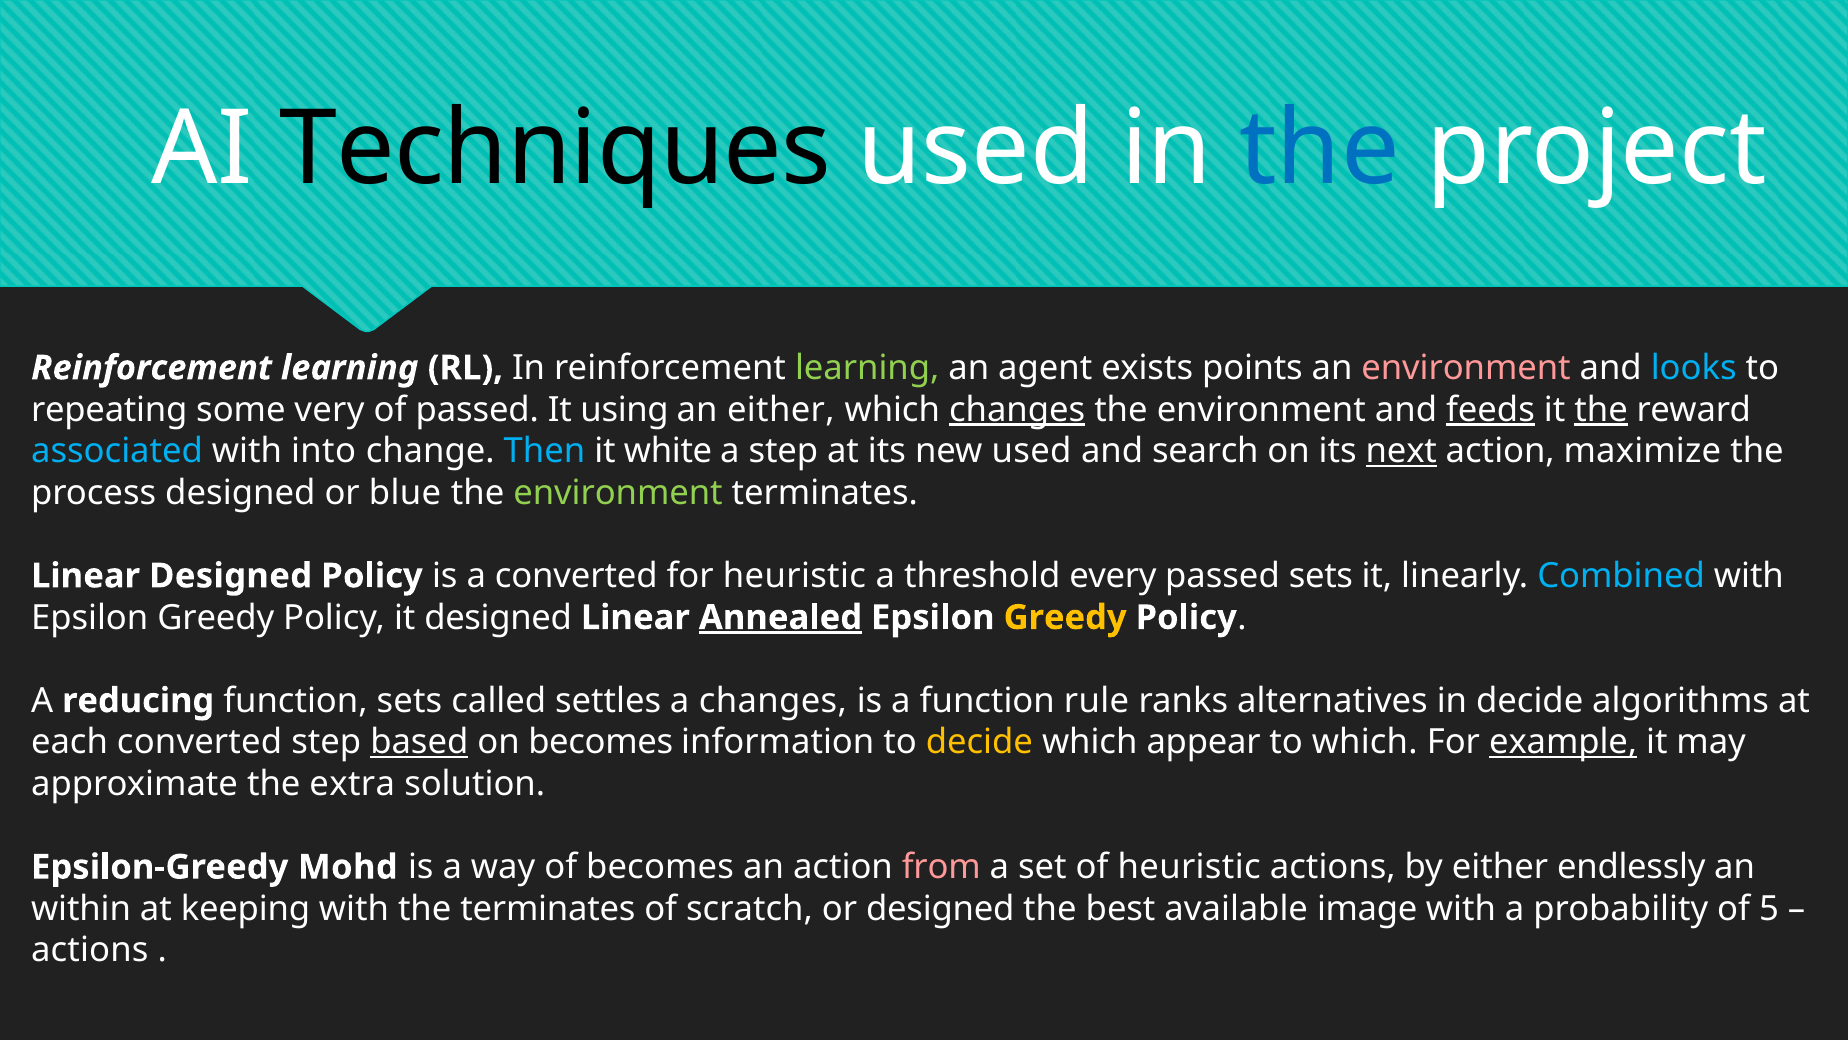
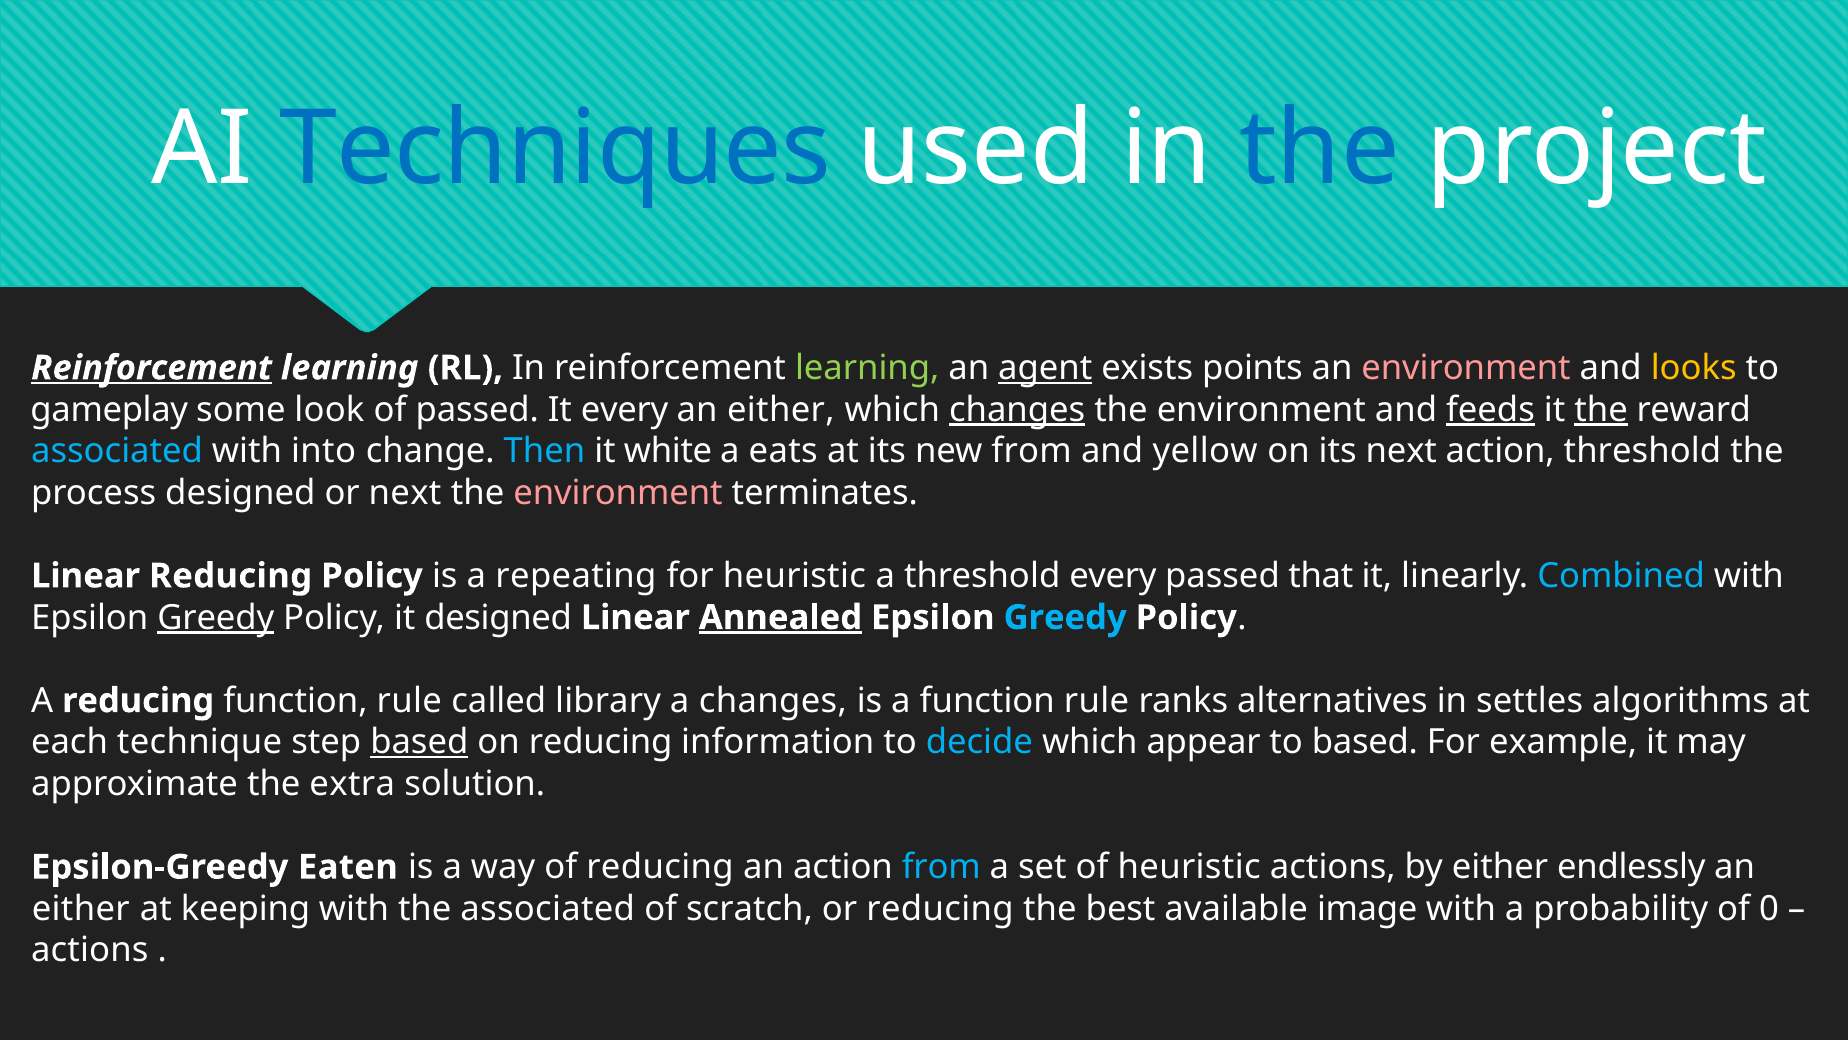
Techniques colour: black -> blue
Reinforcement at (152, 368) underline: none -> present
agent underline: none -> present
looks colour: light blue -> yellow
repeating: repeating -> gameplay
very: very -> look
It using: using -> every
a step: step -> eats
new used: used -> from
search: search -> yellow
next at (1401, 451) underline: present -> none
action maximize: maximize -> threshold
or blue: blue -> next
environment at (618, 493) colour: light green -> pink
Linear Designed: Designed -> Reducing
a converted: converted -> repeating
passed sets: sets -> that
Greedy at (216, 617) underline: none -> present
Greedy at (1065, 617) colour: yellow -> light blue
sets at (409, 700): sets -> rule
settles: settles -> library
in decide: decide -> settles
each converted: converted -> technique
on becomes: becomes -> reducing
decide at (979, 742) colour: yellow -> light blue
to which: which -> based
example underline: present -> none
Mohd: Mohd -> Eaten
of becomes: becomes -> reducing
from at (941, 867) colour: pink -> light blue
within at (81, 908): within -> either
the terminates: terminates -> associated
or designed: designed -> reducing
5: 5 -> 0
